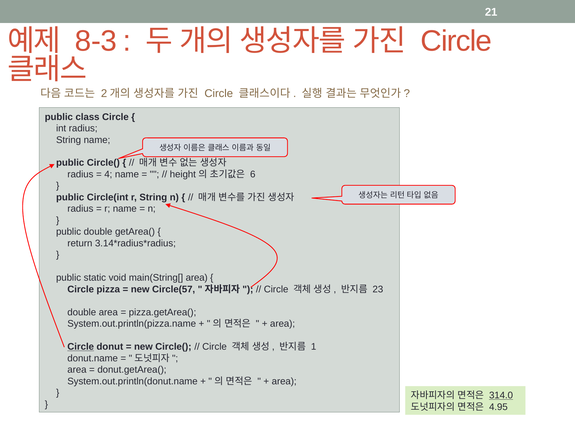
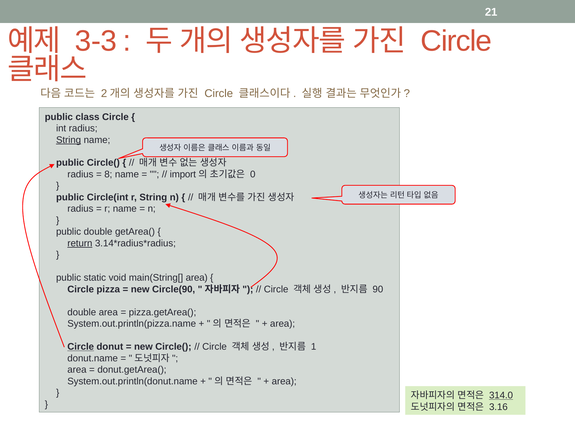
8-3: 8-3 -> 3-3
String at (69, 140) underline: none -> present
4: 4 -> 8
height: height -> import
6: 6 -> 0
return underline: none -> present
Circle(57: Circle(57 -> Circle(90
23: 23 -> 90
4.95: 4.95 -> 3.16
